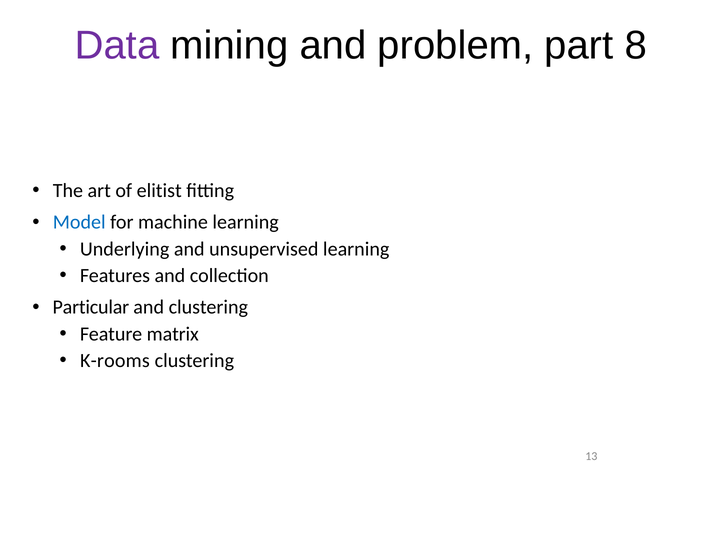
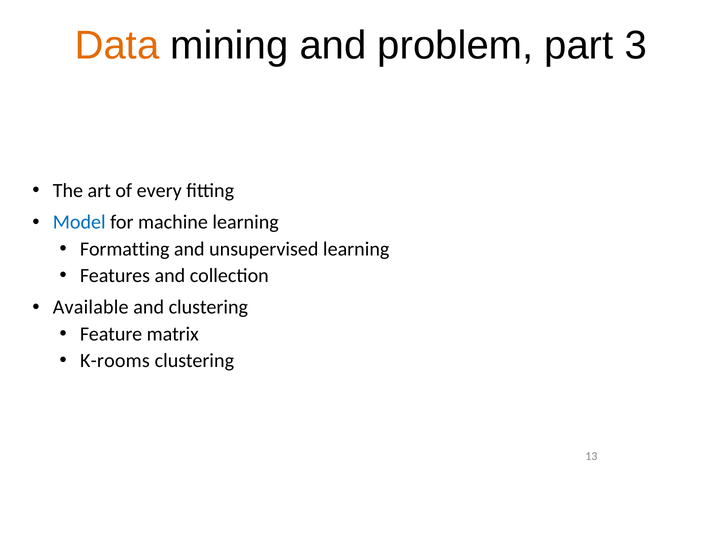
Data colour: purple -> orange
8: 8 -> 3
elitist: elitist -> every
Underlying: Underlying -> Formatting
Particular: Particular -> Available
